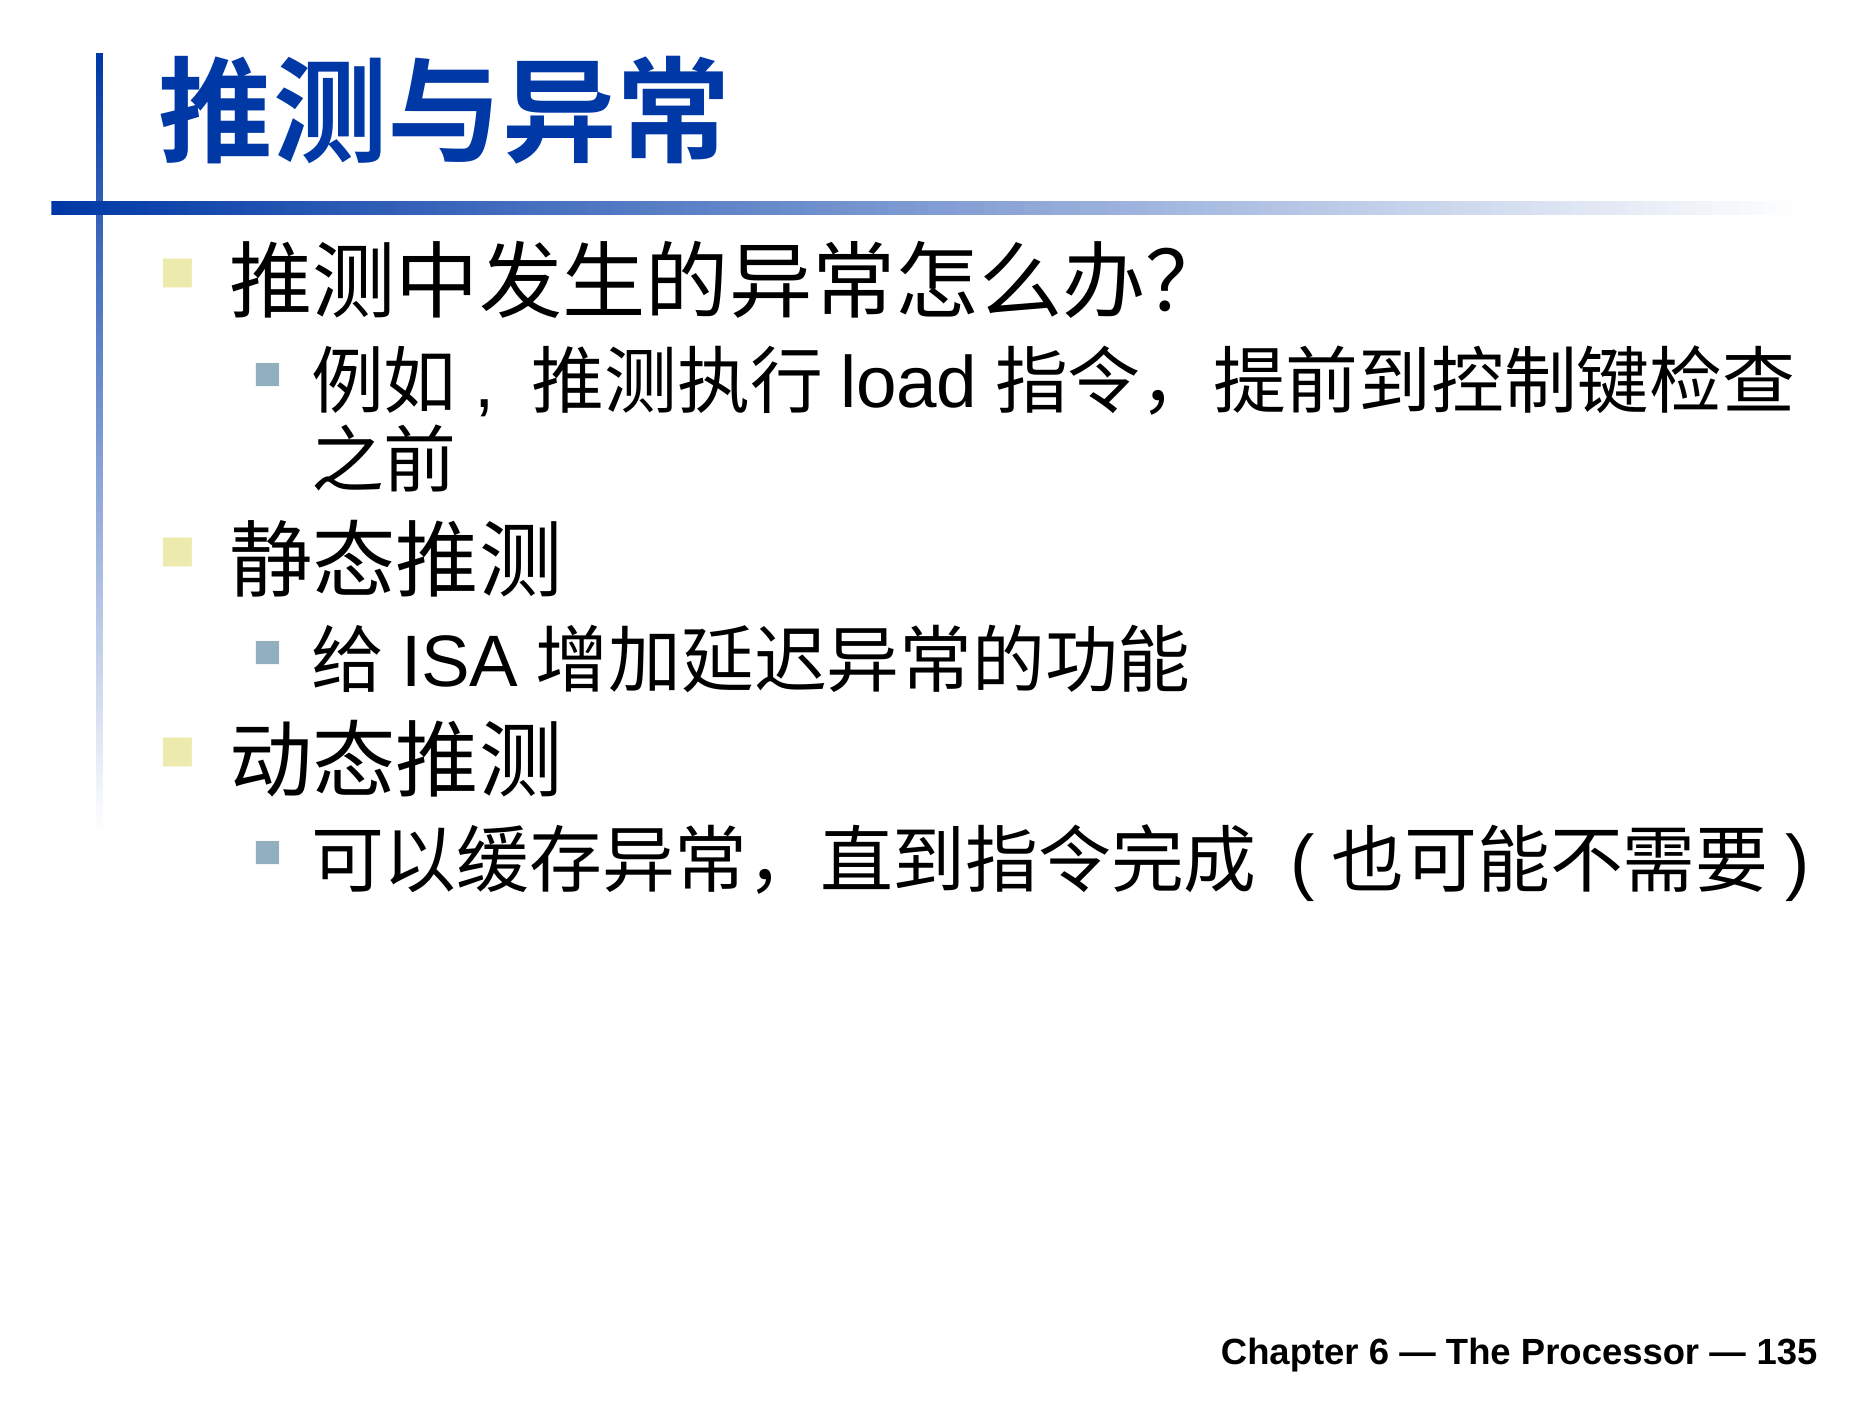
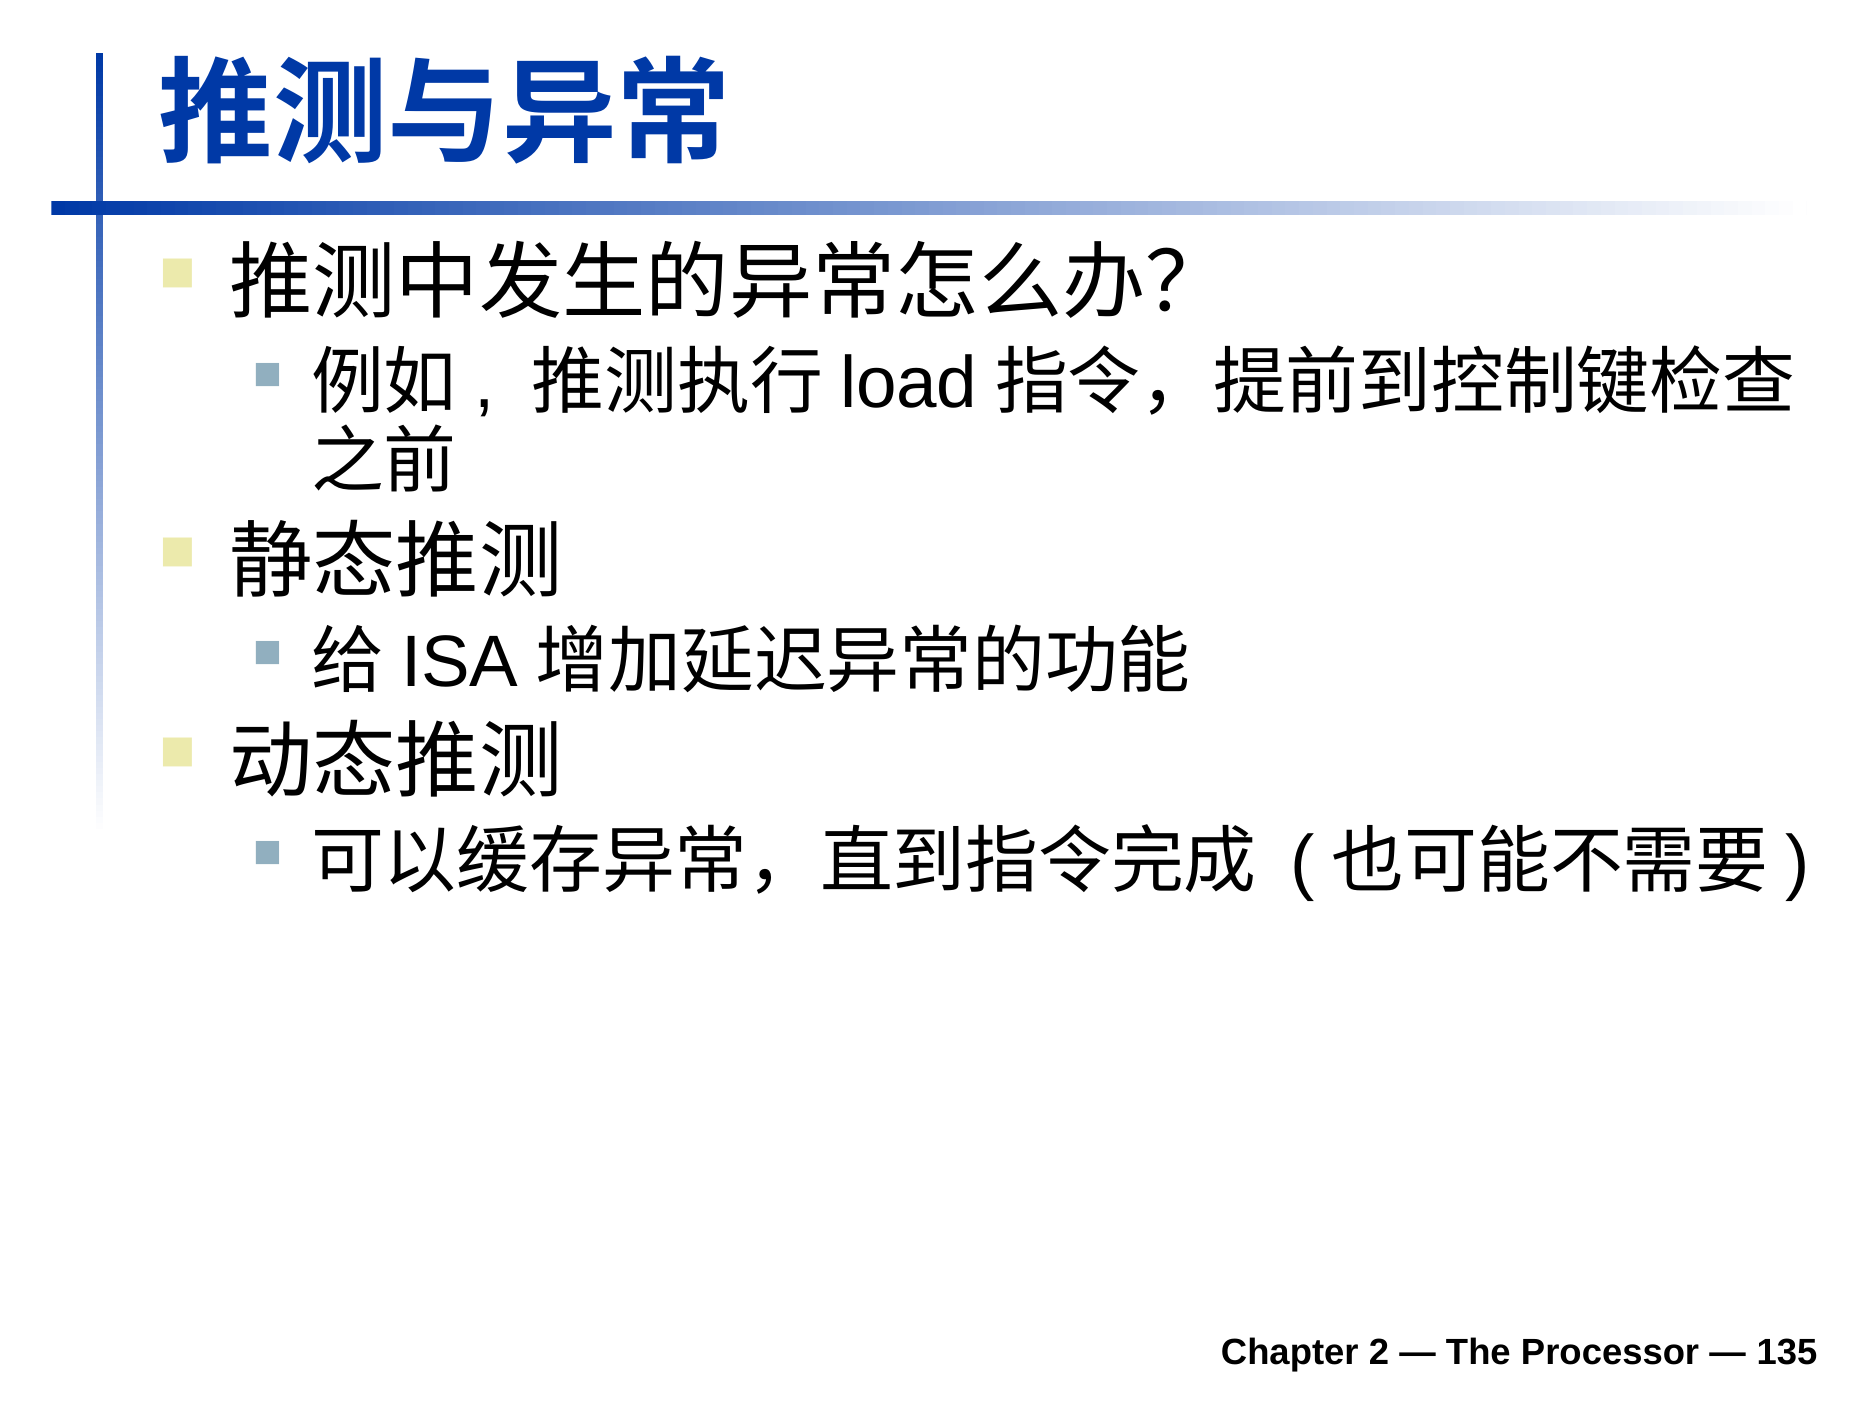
6: 6 -> 2
